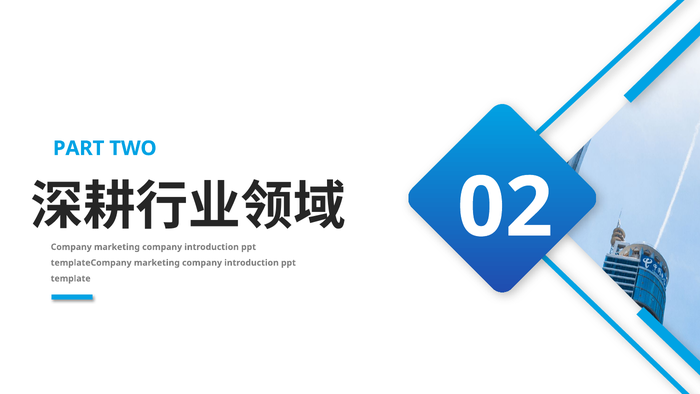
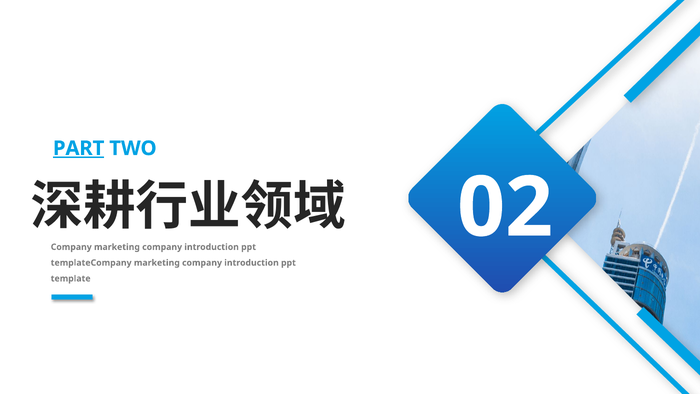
PART underline: none -> present
